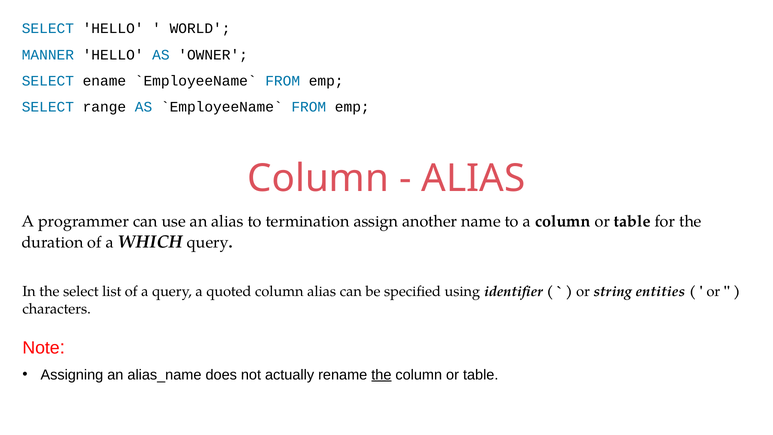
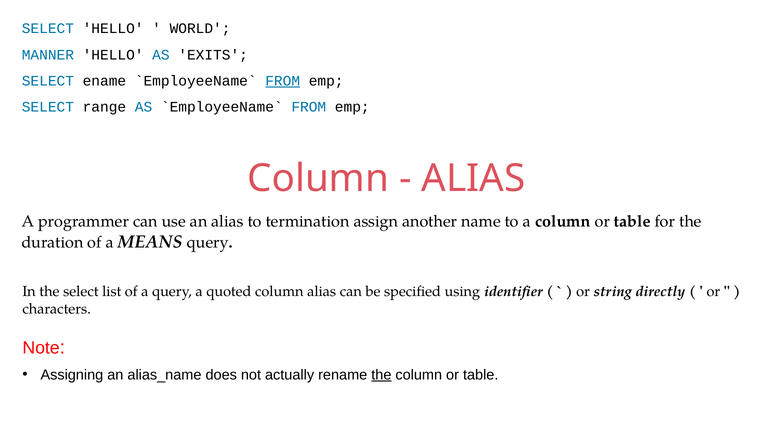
OWNER: OWNER -> EXITS
FROM at (283, 81) underline: none -> present
WHICH: WHICH -> MEANS
entities: entities -> directly
